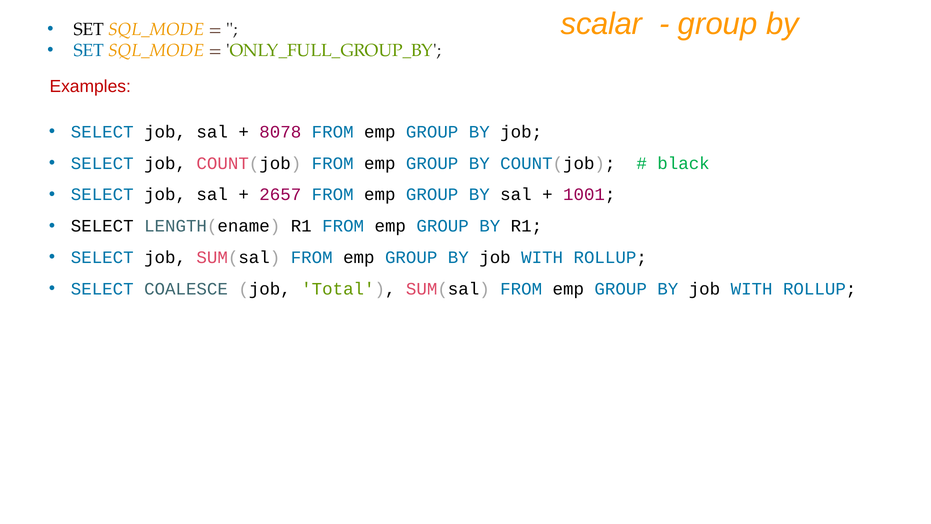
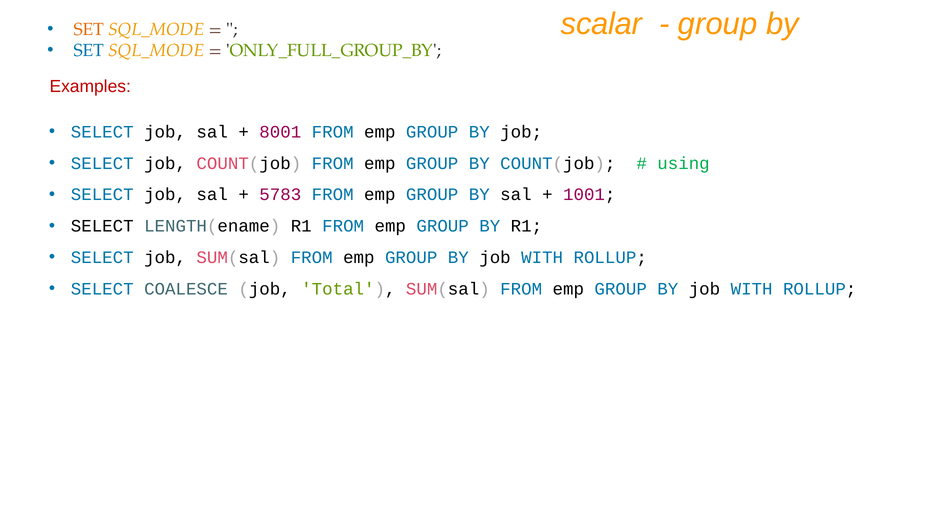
SET at (89, 30) colour: black -> orange
8078: 8078 -> 8001
black: black -> using
2657: 2657 -> 5783
